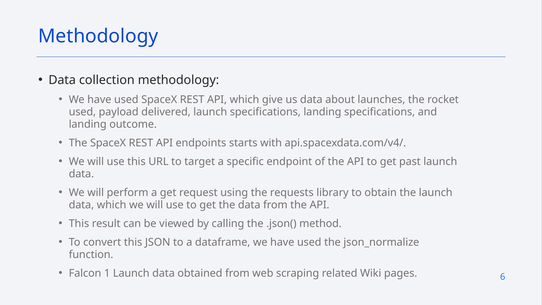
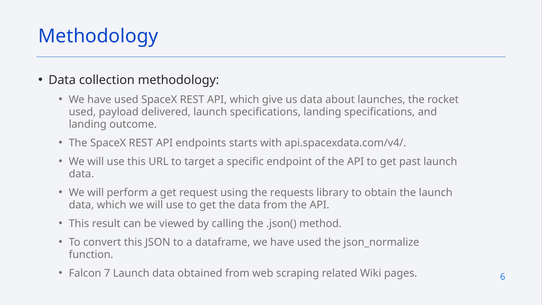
1: 1 -> 7
